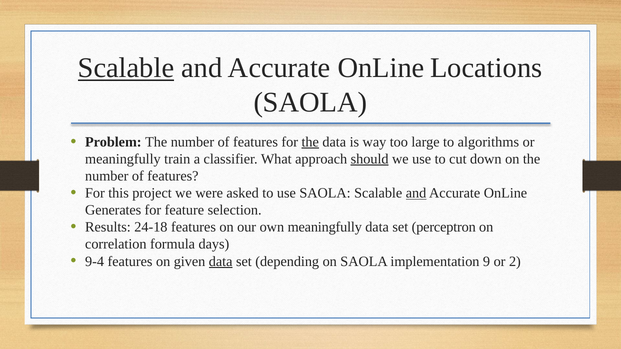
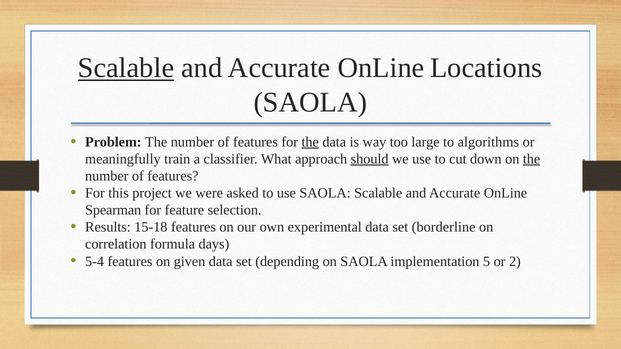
the at (532, 159) underline: none -> present
and at (416, 193) underline: present -> none
Generates: Generates -> Spearman
24-18: 24-18 -> 15-18
own meaningfully: meaningfully -> experimental
perceptron: perceptron -> borderline
9-4: 9-4 -> 5-4
data at (221, 262) underline: present -> none
9: 9 -> 5
